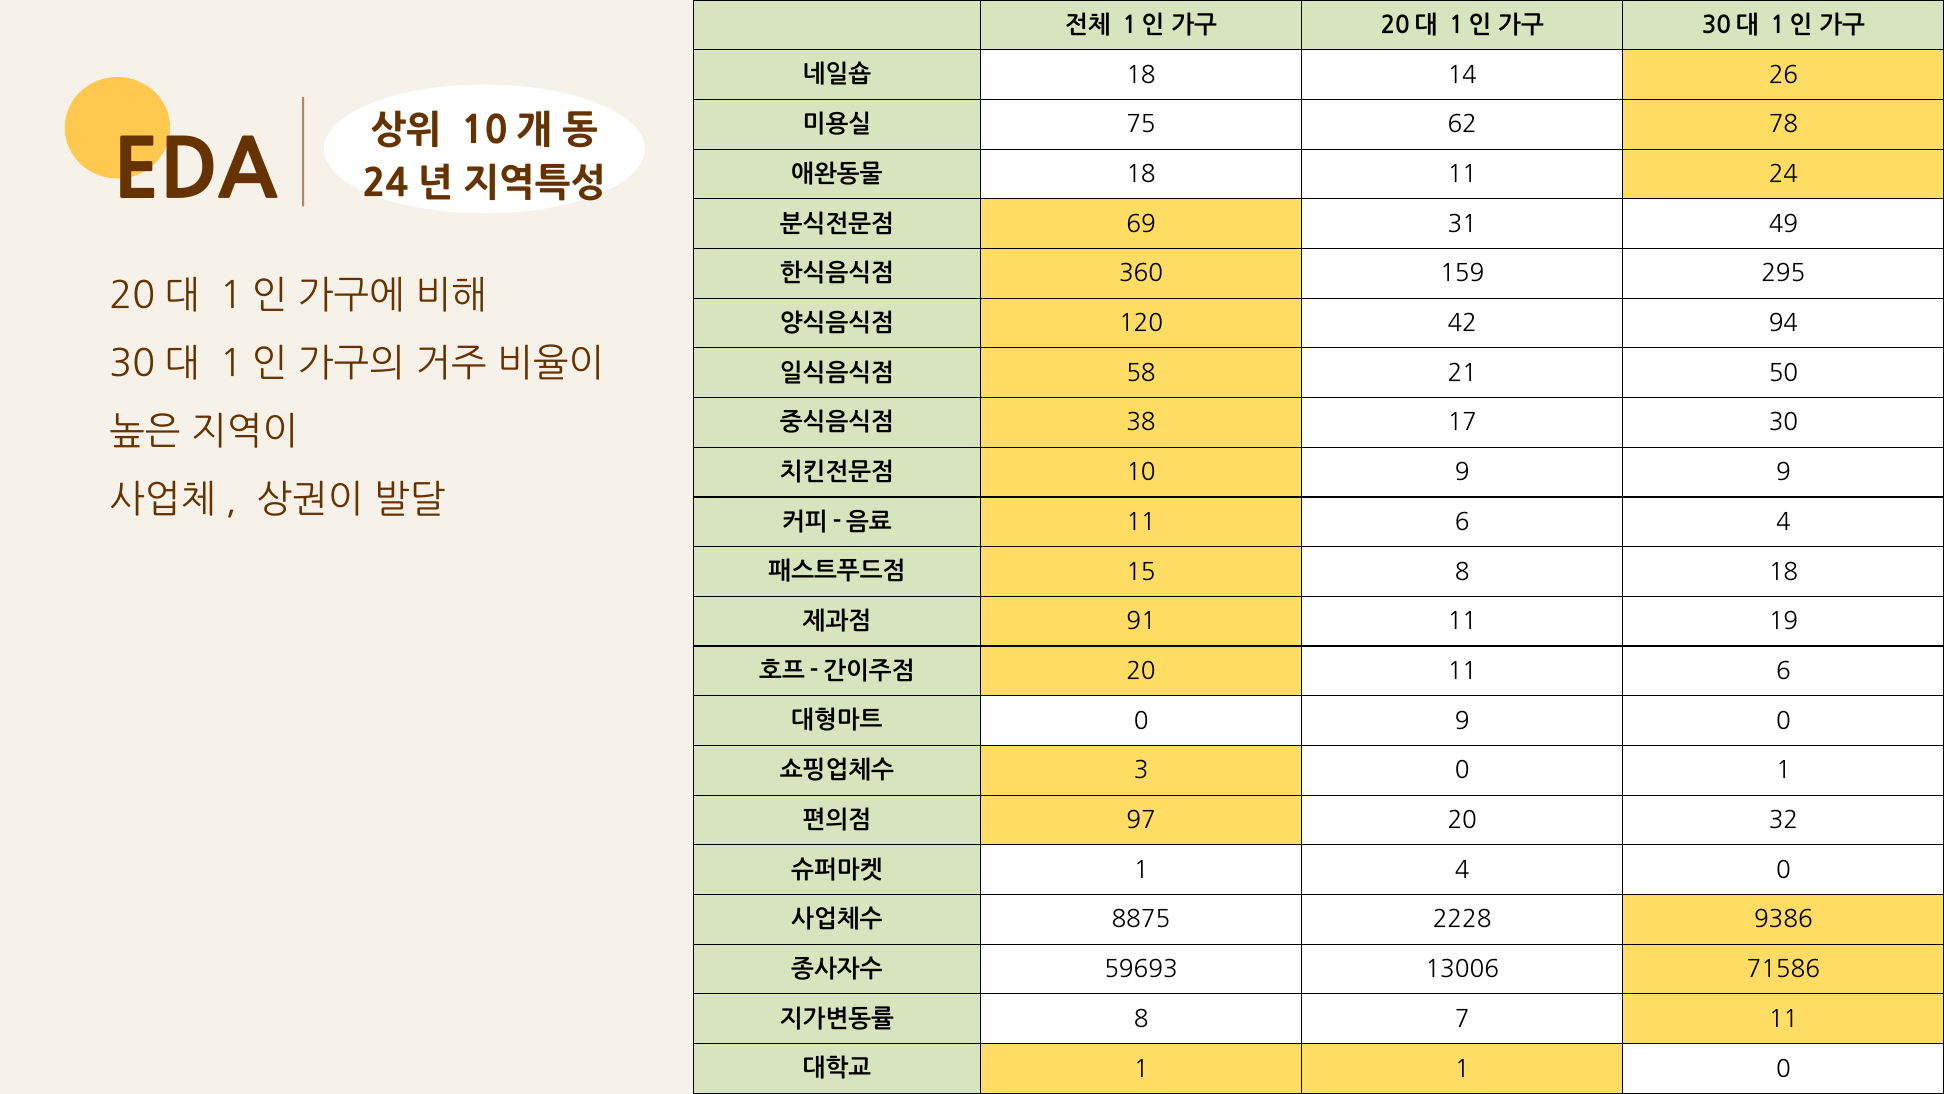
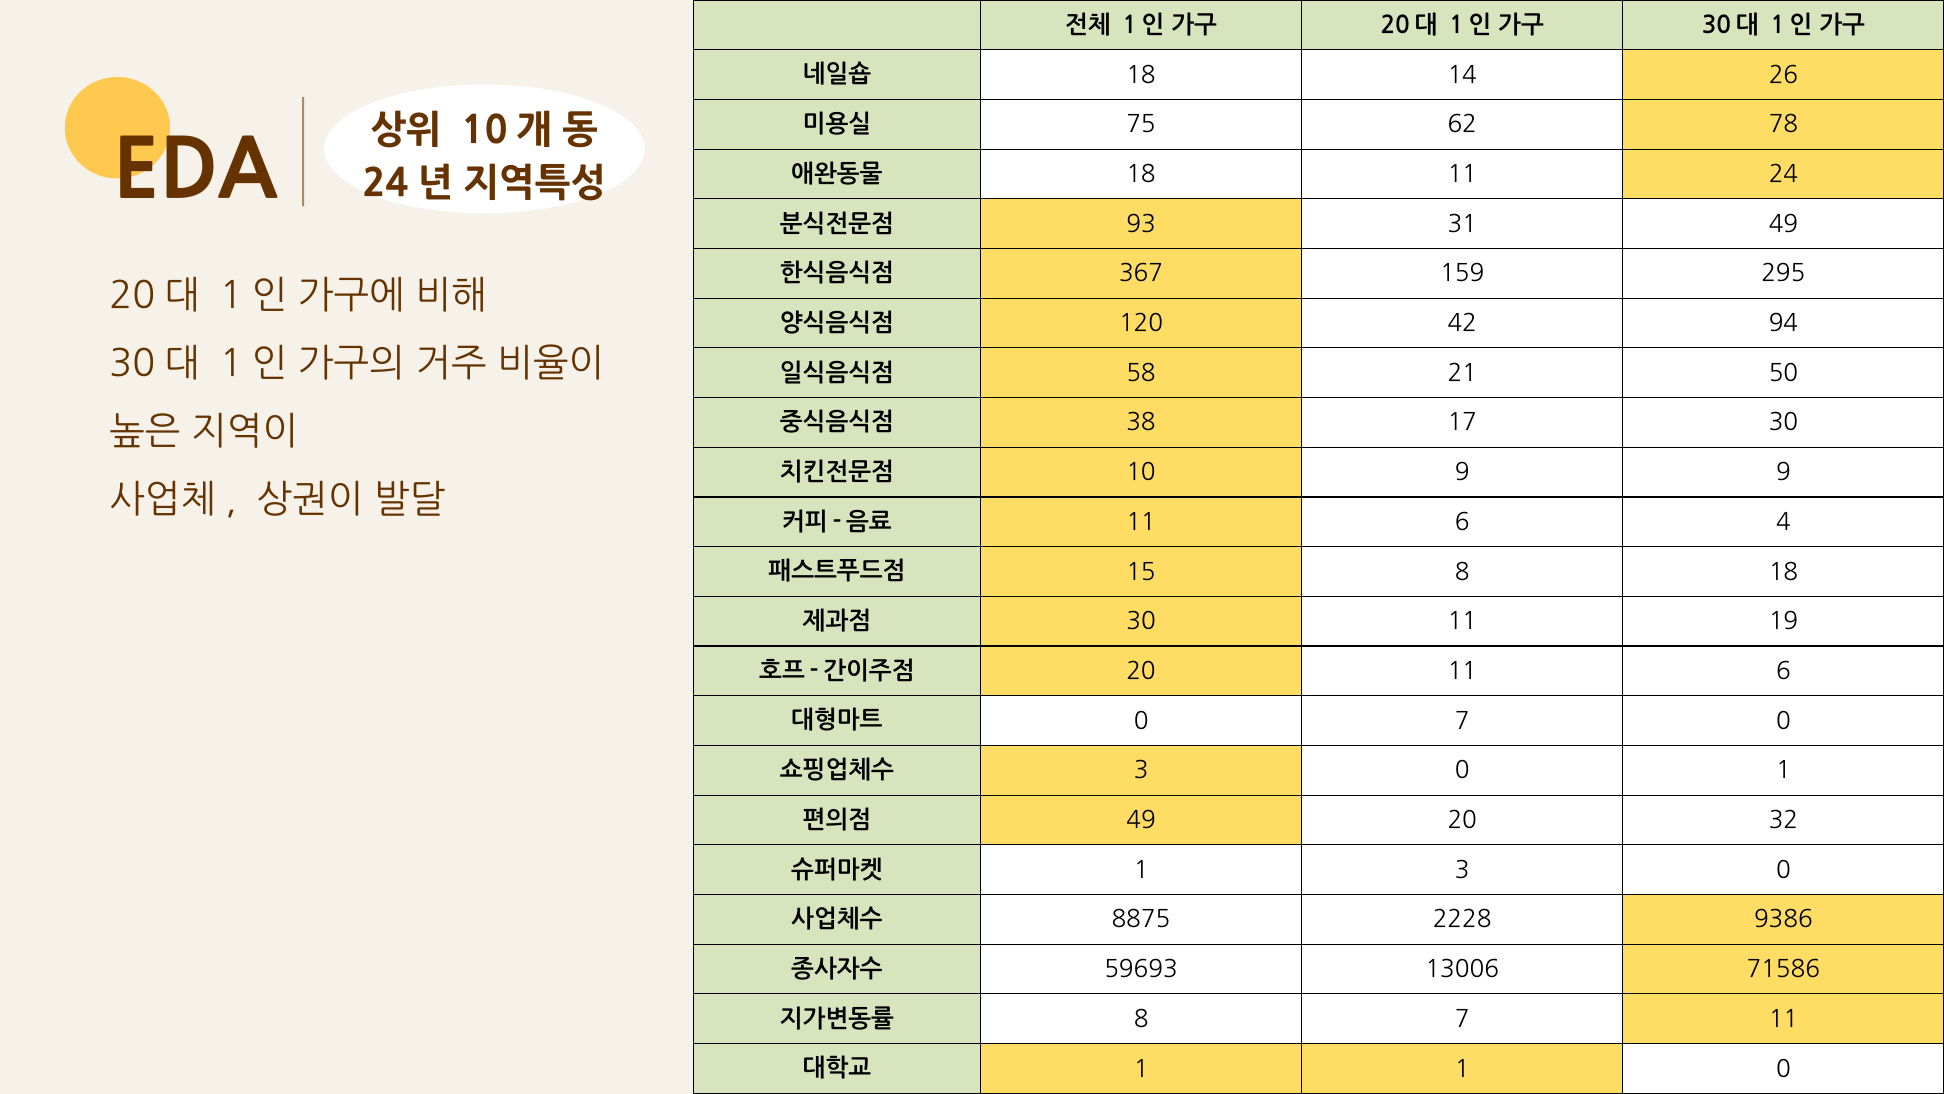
69: 69 -> 93
360: 360 -> 367
91 at (1141, 621): 91 -> 30
0 9: 9 -> 7
97 at (1141, 820): 97 -> 49
1 4: 4 -> 3
